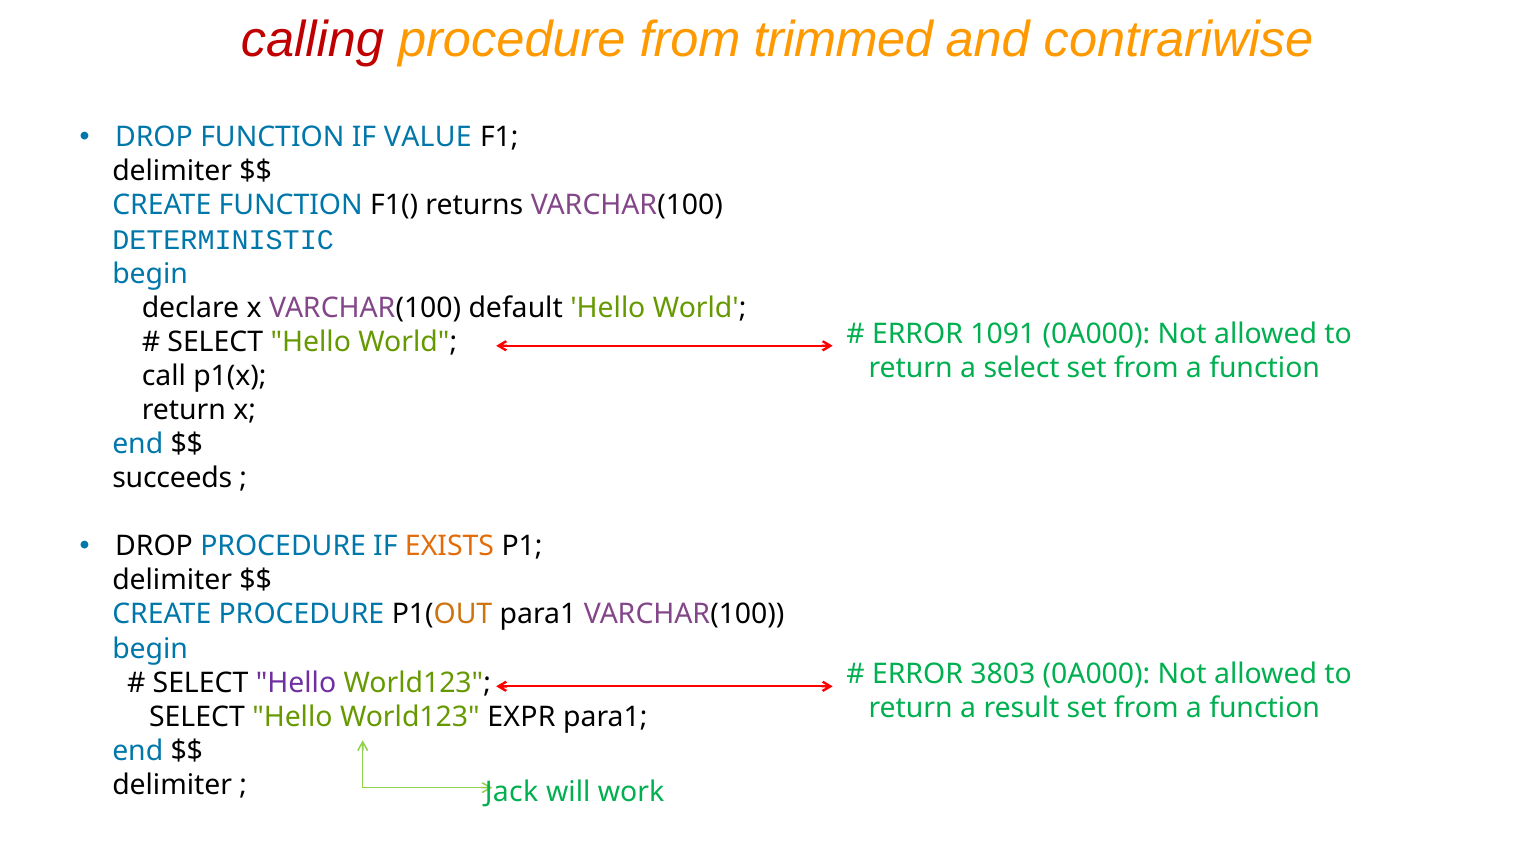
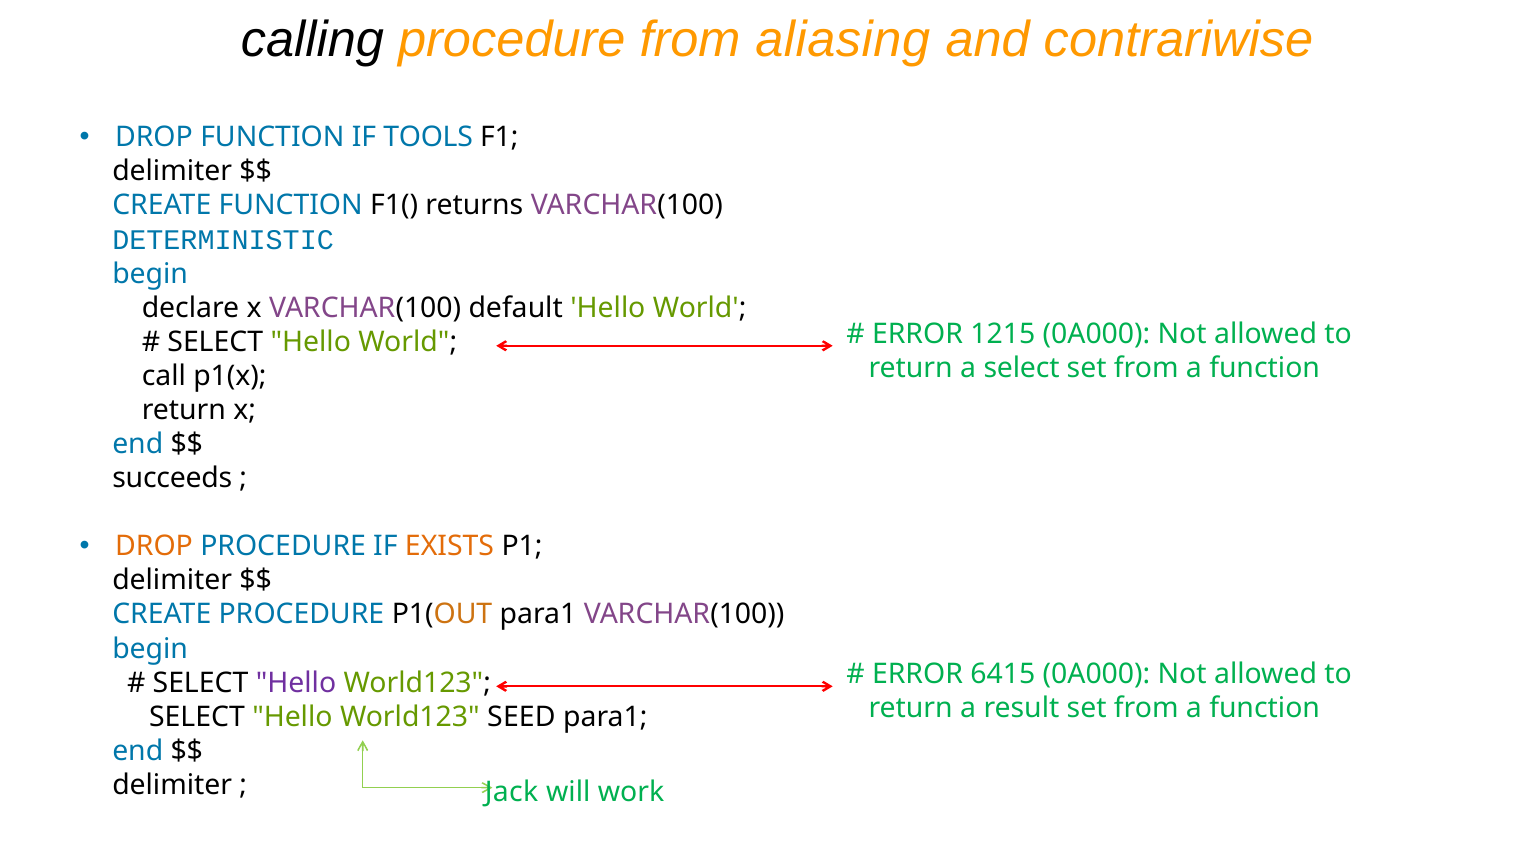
calling colour: red -> black
trimmed: trimmed -> aliasing
VALUE: VALUE -> TOOLS
1091: 1091 -> 1215
DROP at (154, 547) colour: black -> orange
3803: 3803 -> 6415
EXPR: EXPR -> SEED
